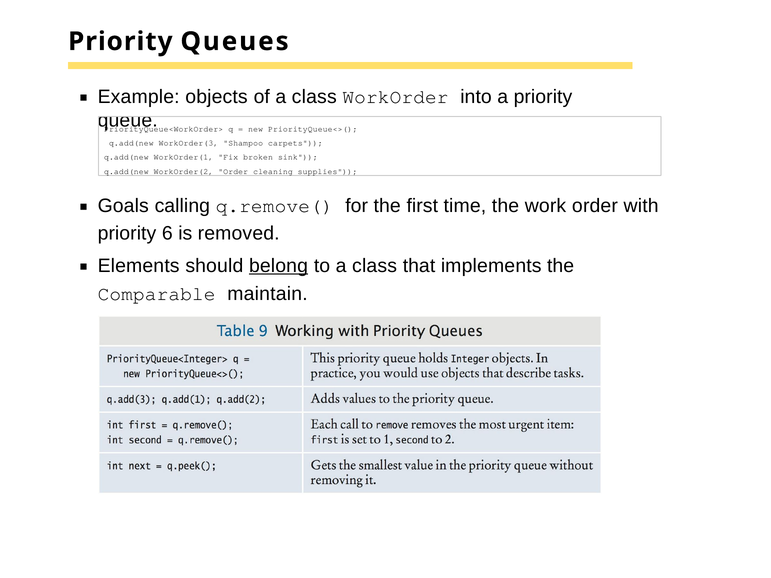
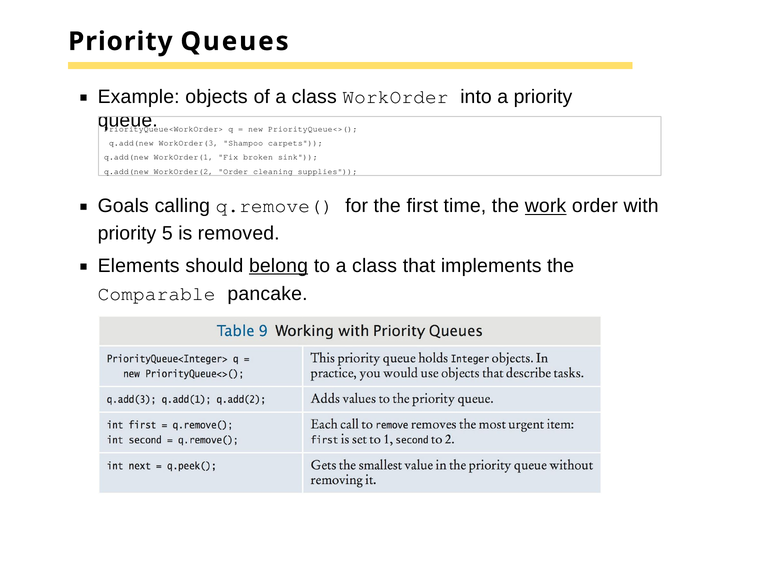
work underline: none -> present
6: 6 -> 5
maintain: maintain -> pancake
